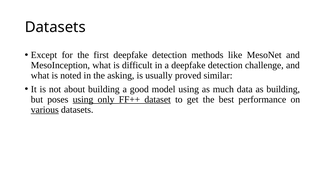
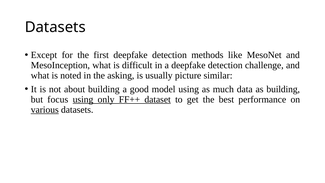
proved: proved -> picture
poses: poses -> focus
